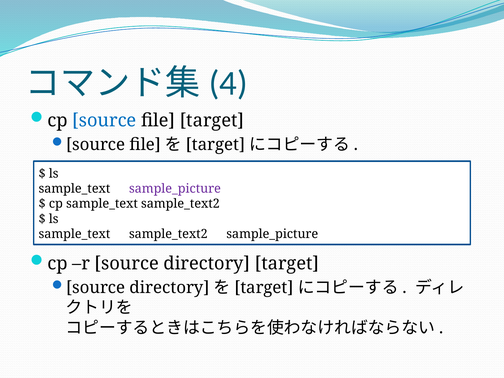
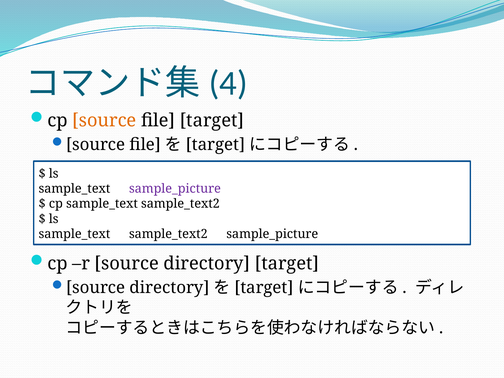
source at (104, 120) colour: blue -> orange
